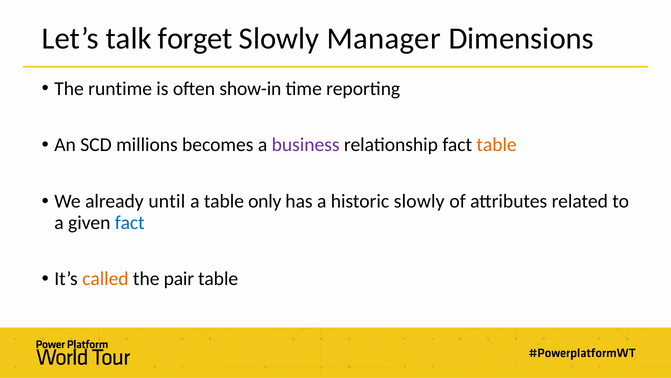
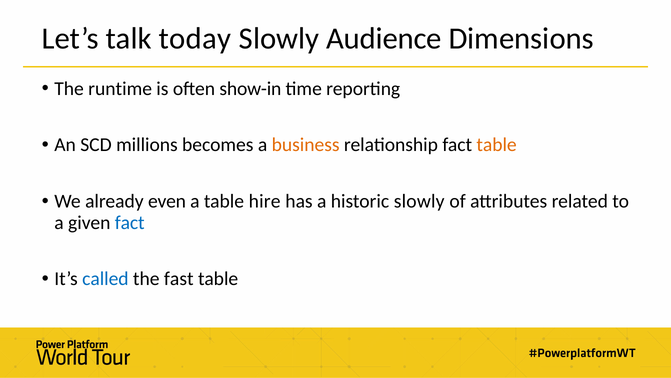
forget: forget -> today
Manager: Manager -> Audience
business colour: purple -> orange
until: until -> even
only: only -> hire
called colour: orange -> blue
pair: pair -> fast
